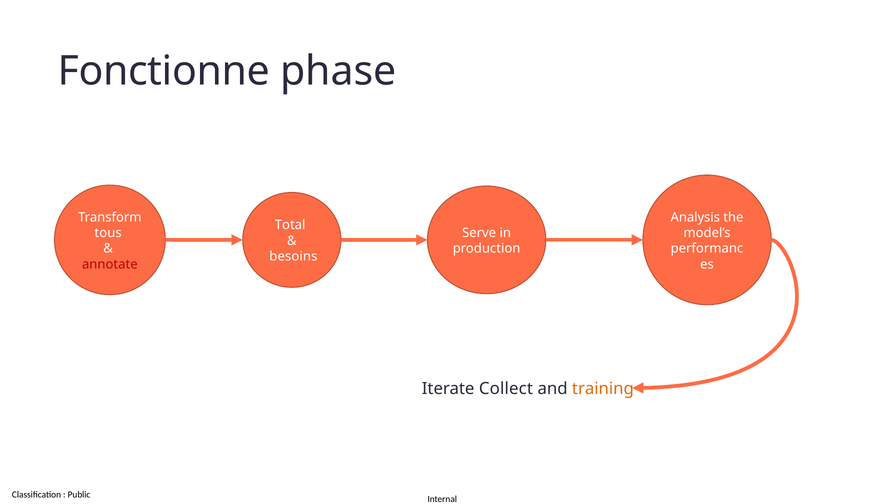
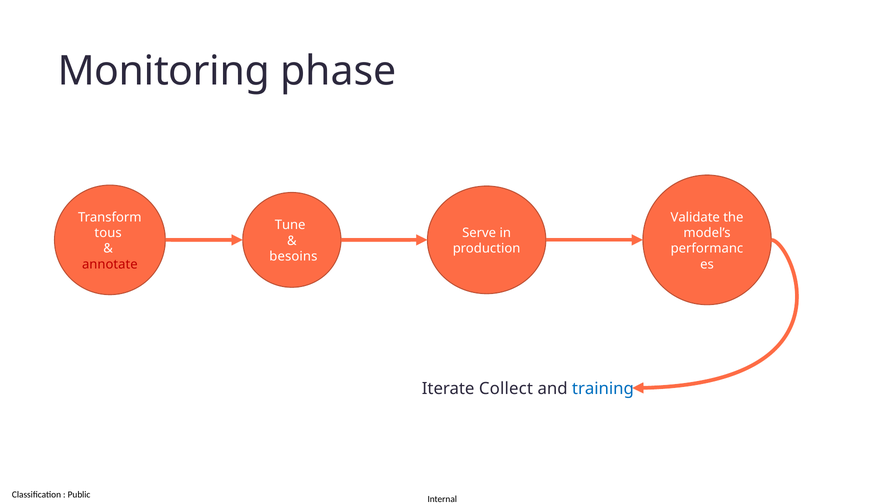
Fonctionne: Fonctionne -> Monitoring
Analysis: Analysis -> Validate
Total: Total -> Tune
training colour: orange -> blue
